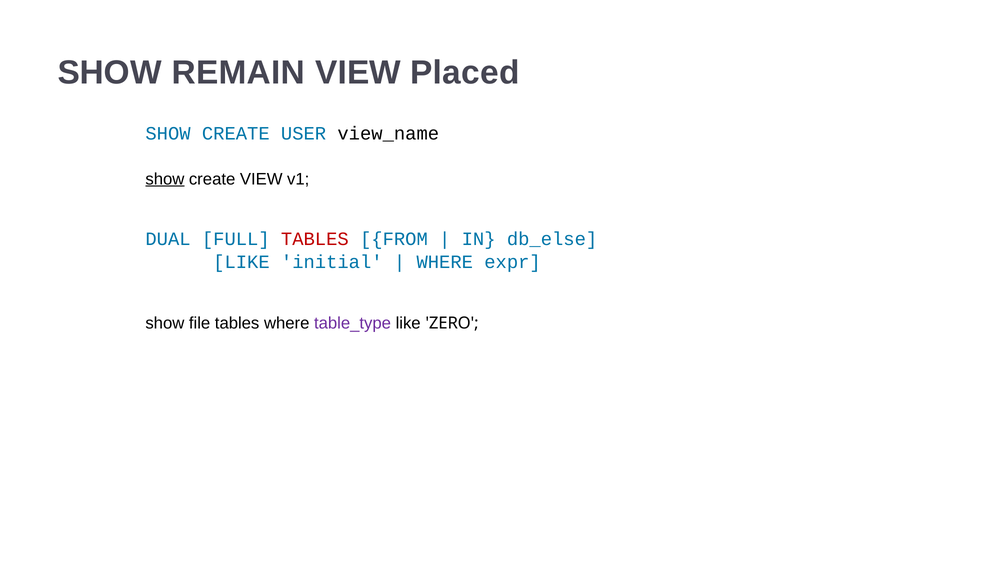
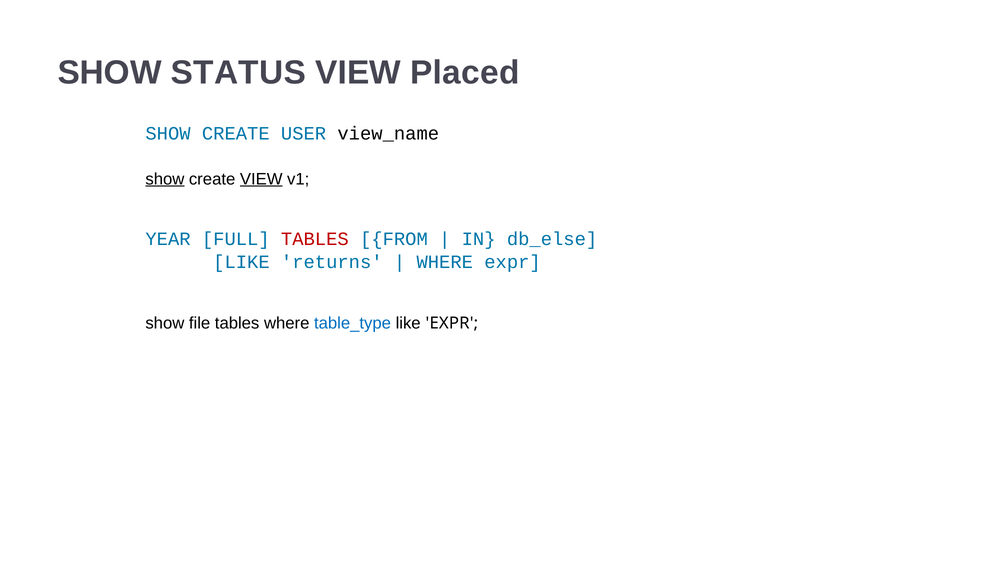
REMAIN: REMAIN -> STATUS
VIEW at (261, 179) underline: none -> present
DUAL: DUAL -> YEAR
initial: initial -> returns
table_type colour: purple -> blue
like ZERO: ZERO -> EXPR
